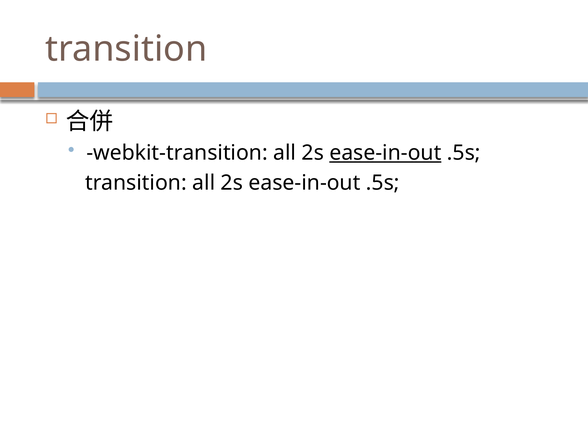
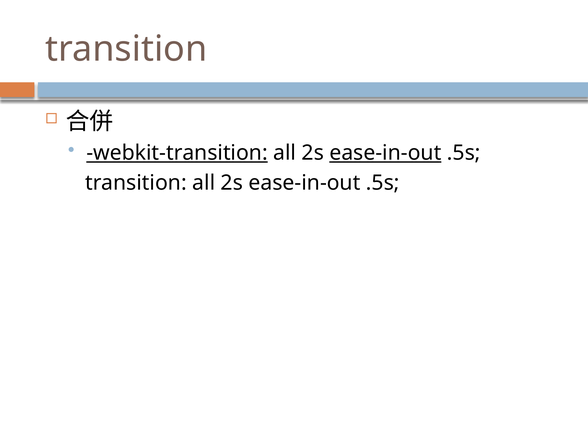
webkit-transition underline: none -> present
